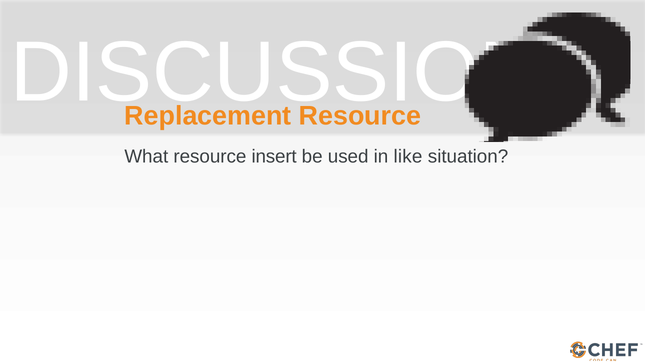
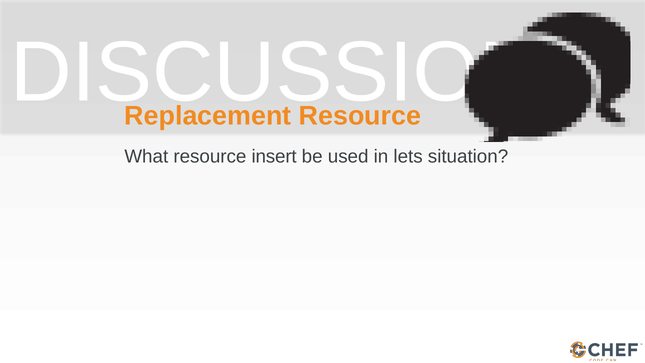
like: like -> lets
